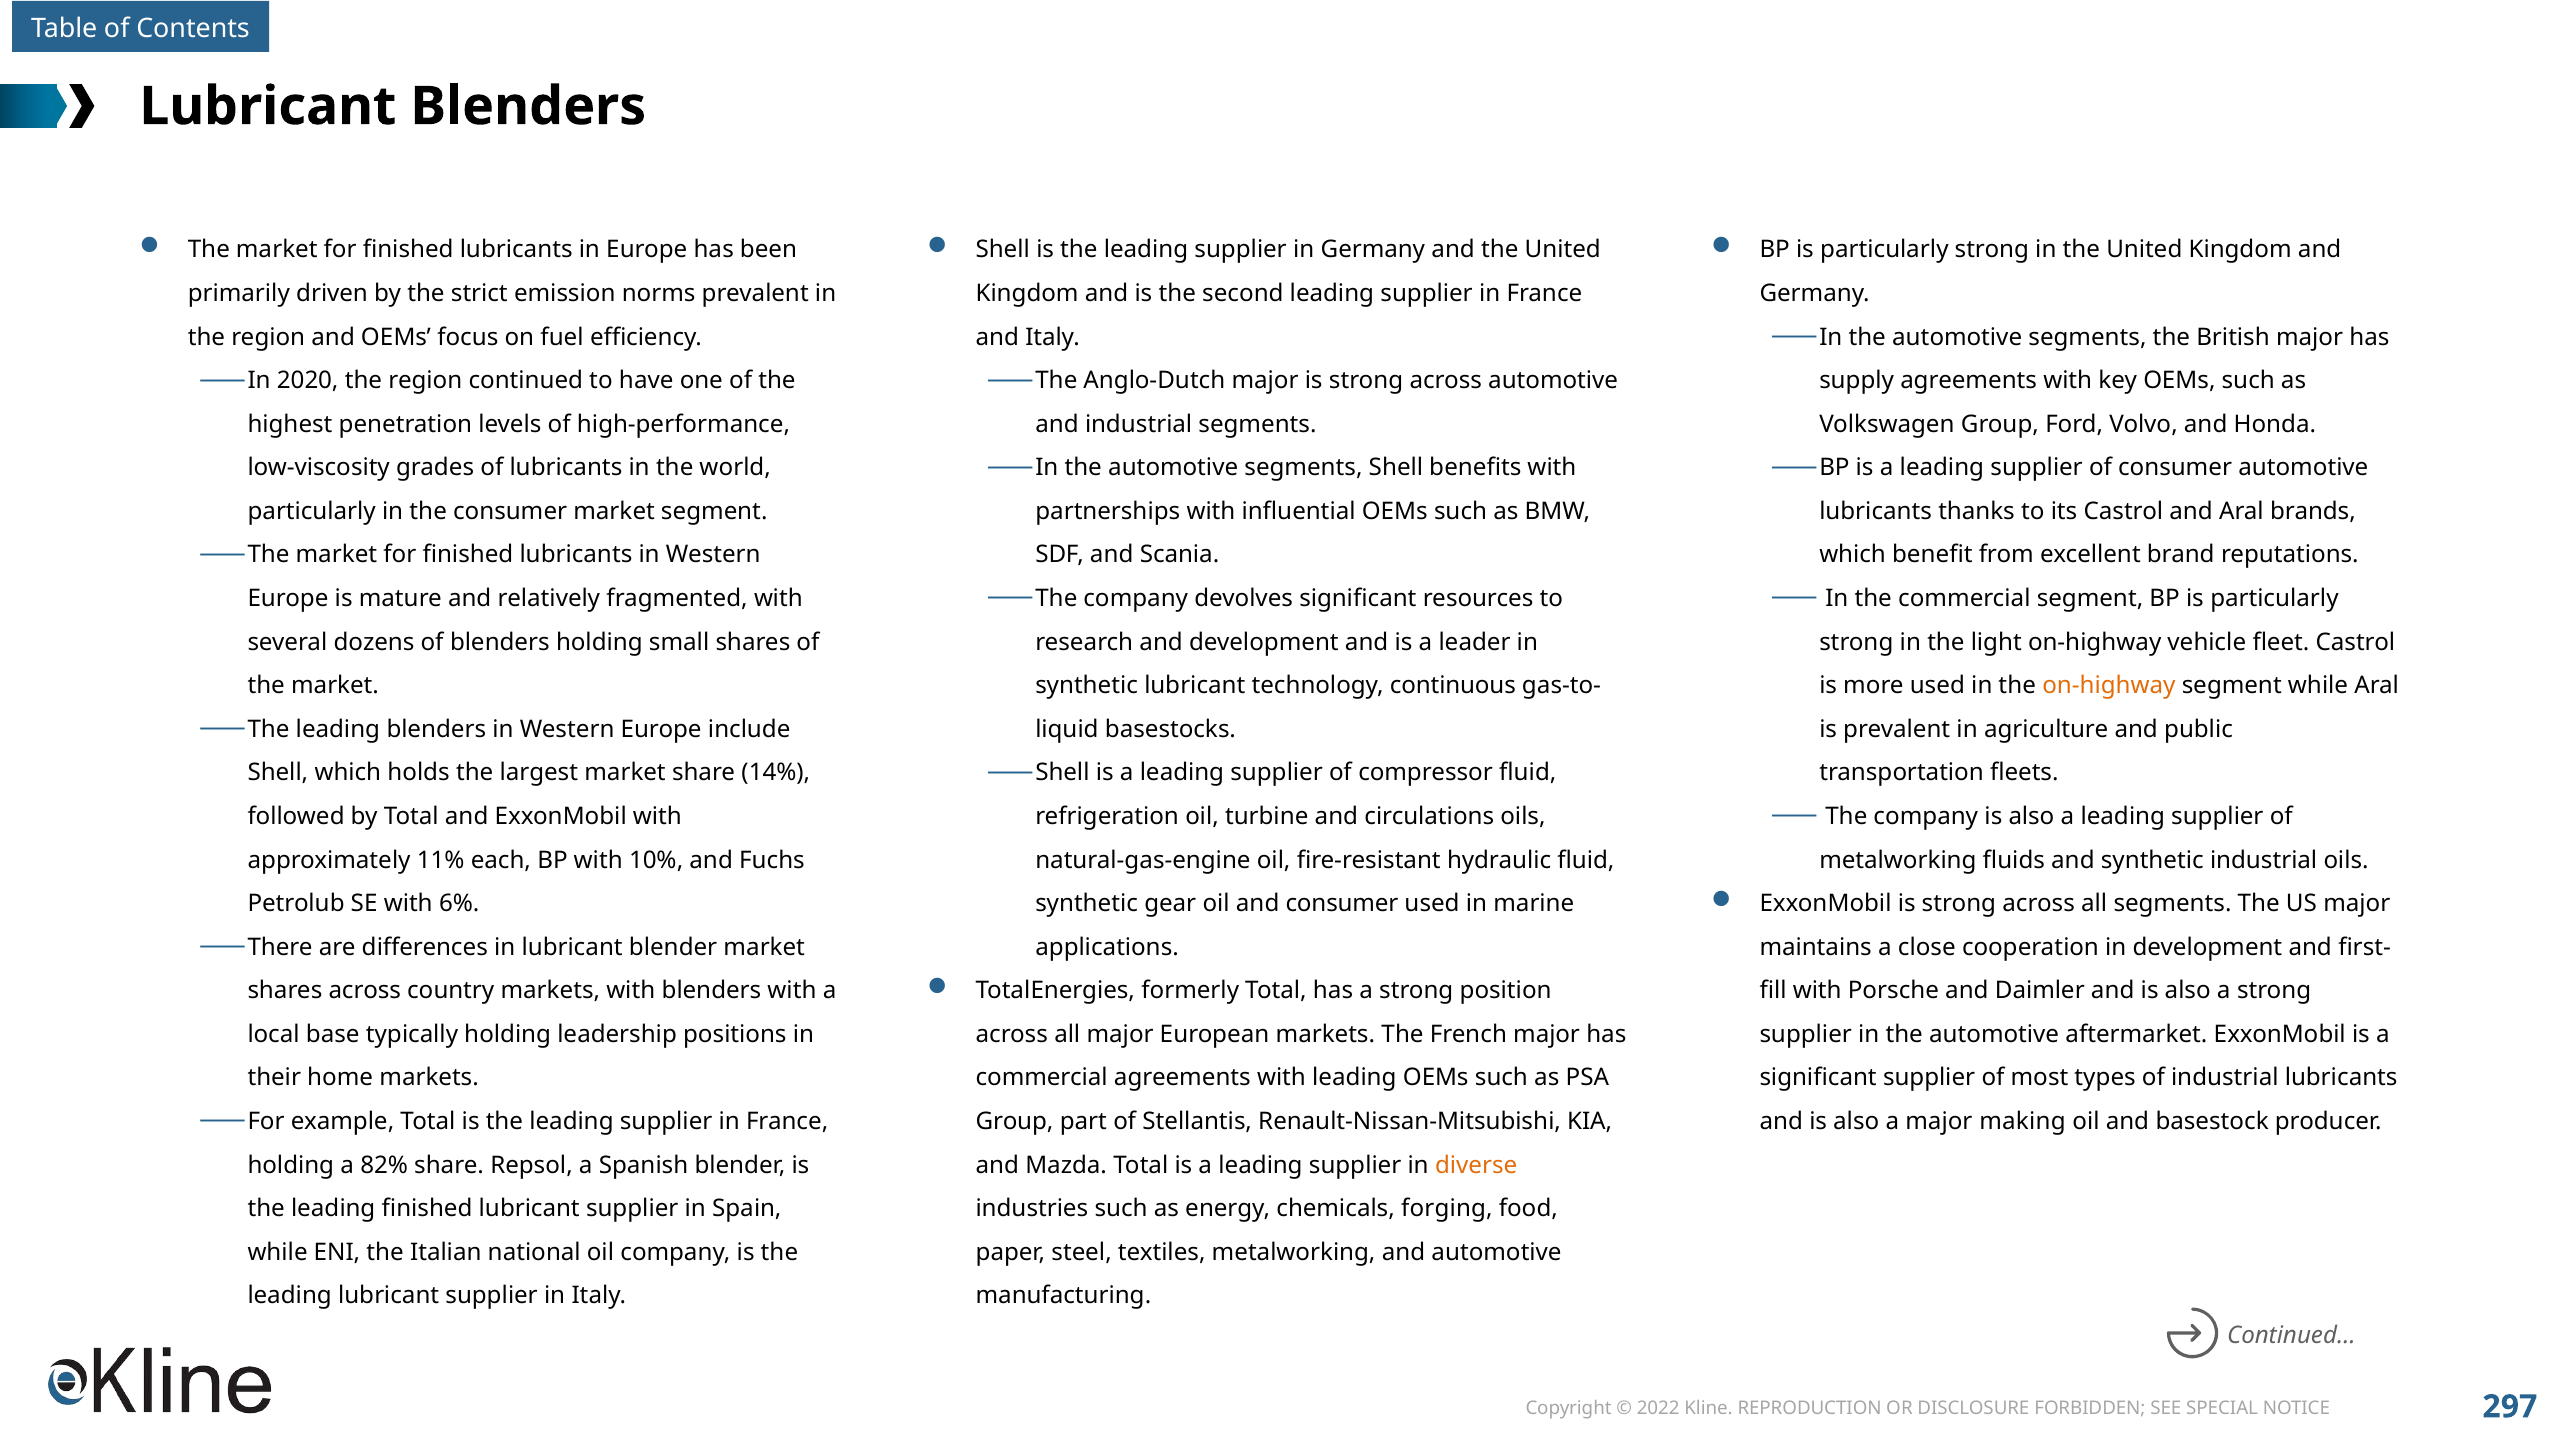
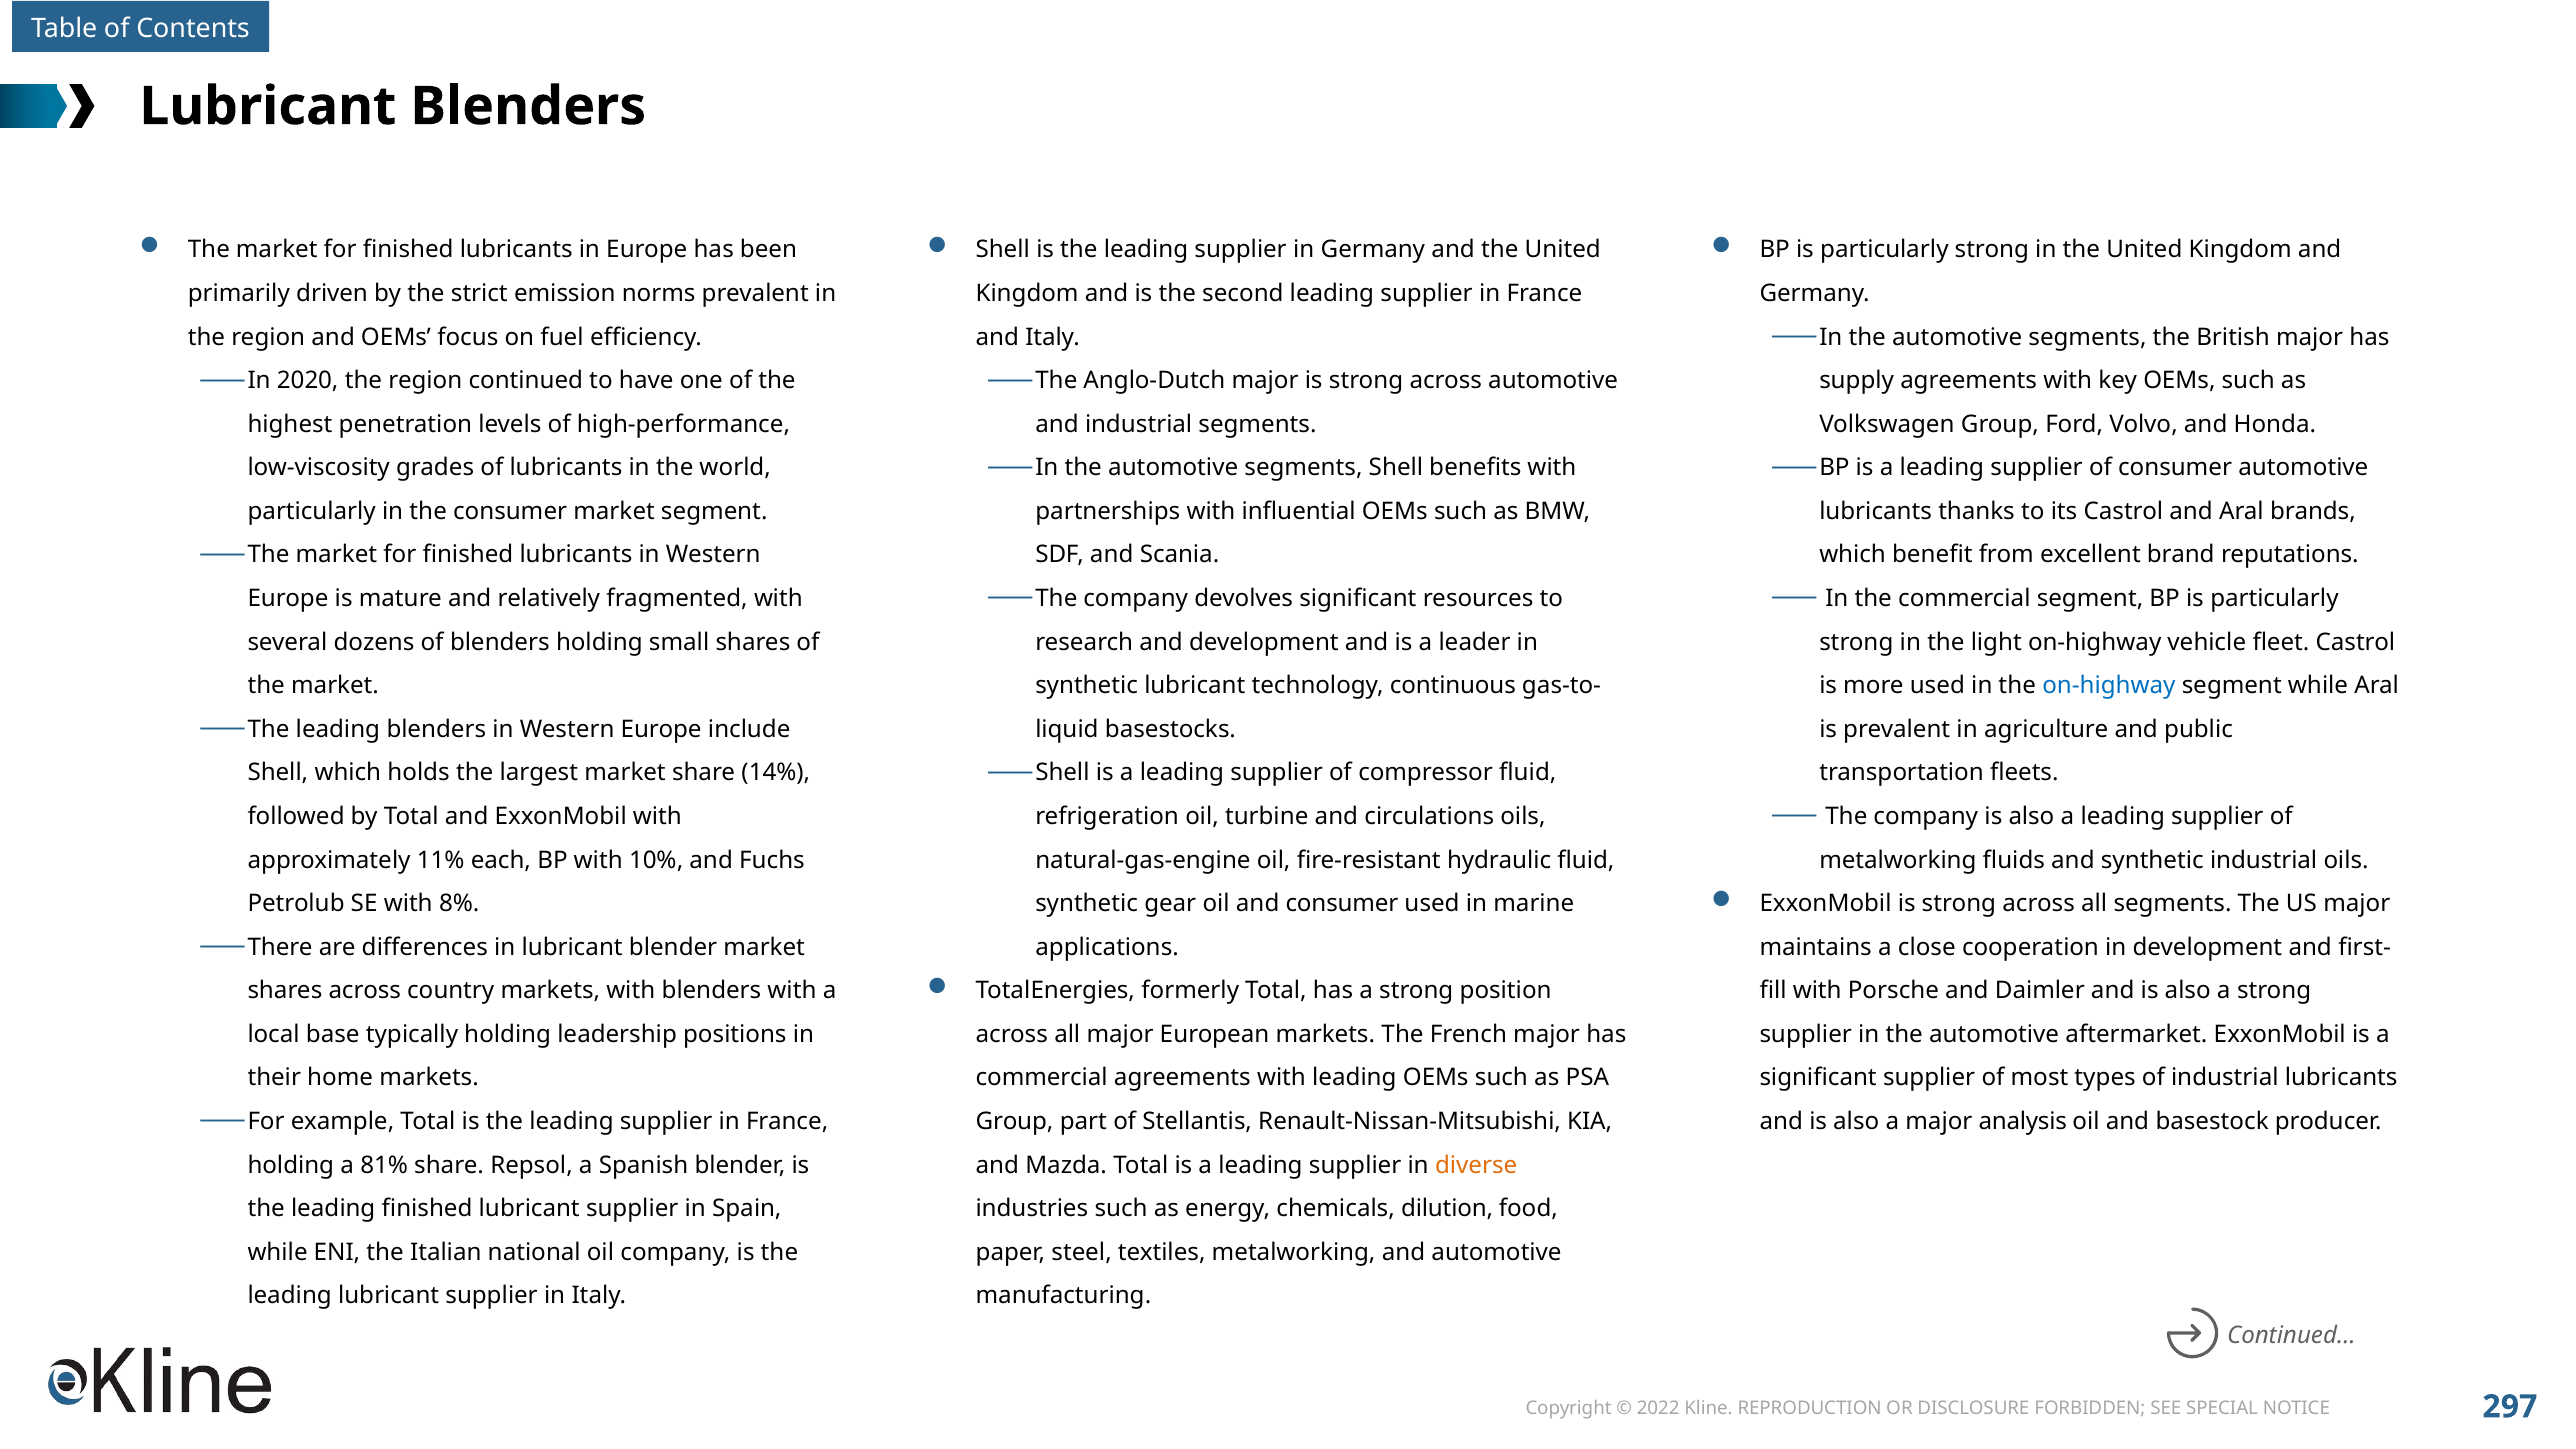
on-highway at (2109, 686) colour: orange -> blue
6%: 6% -> 8%
making: making -> analysis
82%: 82% -> 81%
forging: forging -> dilution
